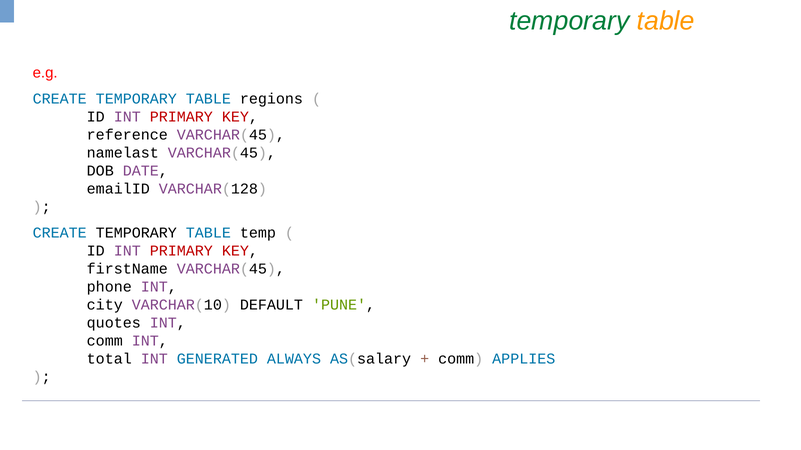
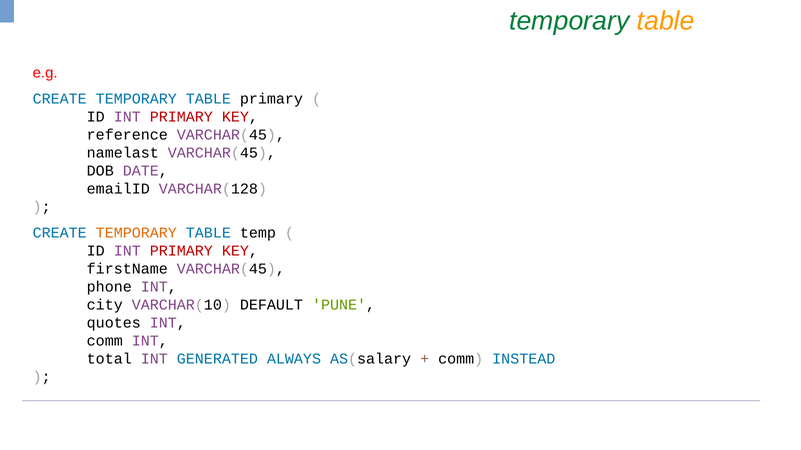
TABLE regions: regions -> primary
TEMPORARY at (136, 233) colour: black -> orange
APPLIES: APPLIES -> INSTEAD
